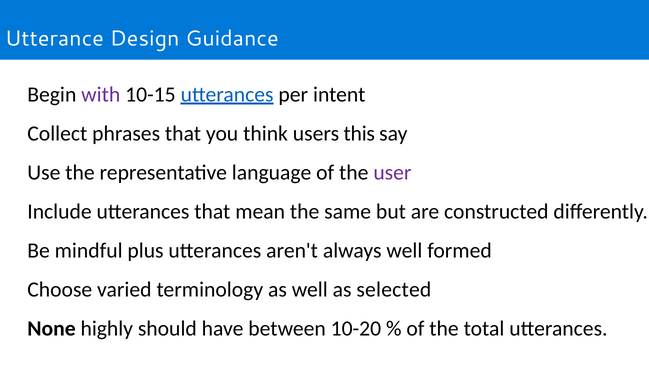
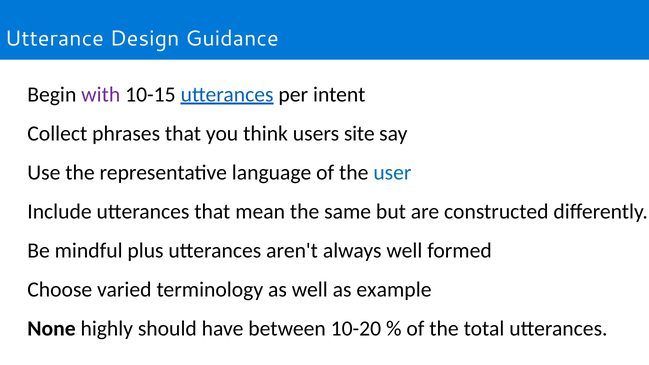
this: this -> site
user colour: purple -> blue
selected: selected -> example
